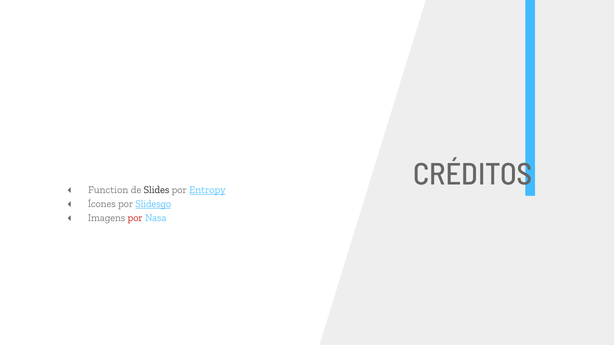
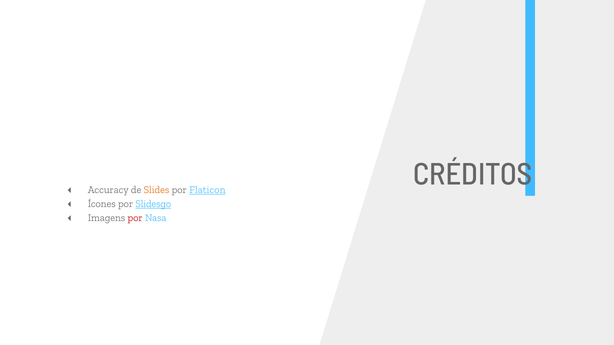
Function: Function -> Accuracy
Slides colour: black -> orange
Entropy: Entropy -> Flaticon
